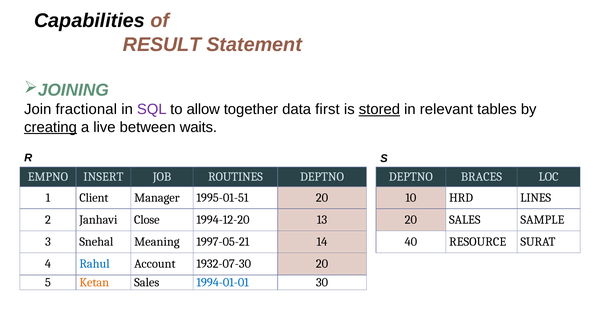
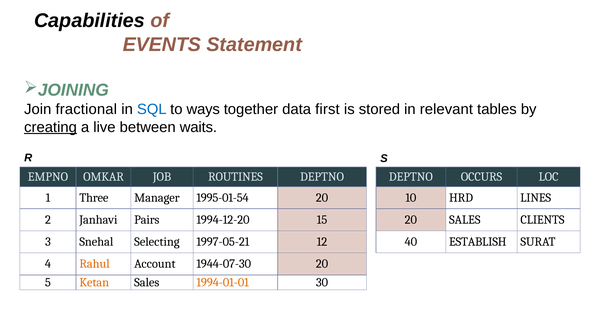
RESULT: RESULT -> EVENTS
SQL colour: purple -> blue
allow: allow -> ways
stored underline: present -> none
INSERT: INSERT -> OMKAR
BRACES: BRACES -> OCCURS
Client: Client -> Three
1995-01-51: 1995-01-51 -> 1995-01-54
Close: Close -> Pairs
13: 13 -> 15
SAMPLE: SAMPLE -> CLIENTS
Meaning: Meaning -> Selecting
14: 14 -> 12
RESOURCE: RESOURCE -> ESTABLISH
Rahul colour: blue -> orange
1932-07-30: 1932-07-30 -> 1944-07-30
1994-01-01 colour: blue -> orange
